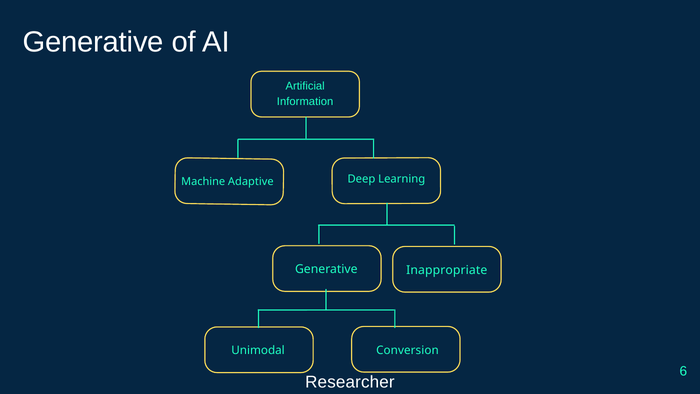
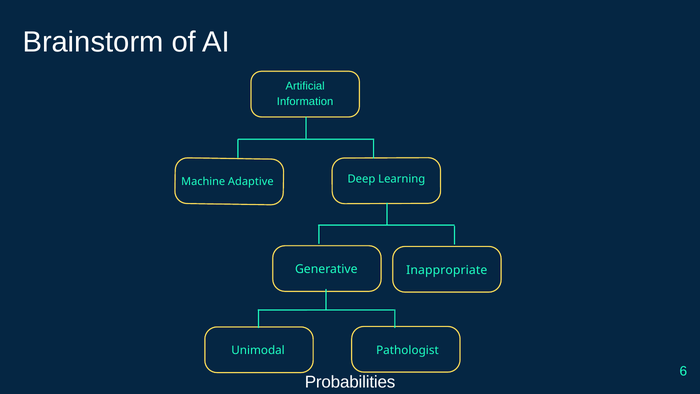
Generative at (93, 42): Generative -> Brainstorm
Conversion: Conversion -> Pathologist
Researcher: Researcher -> Probabilities
